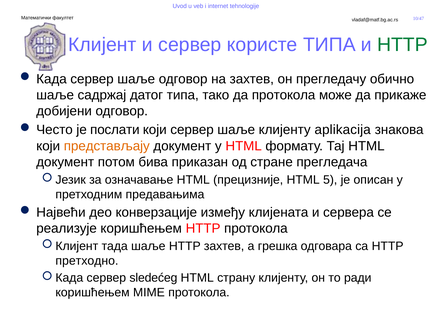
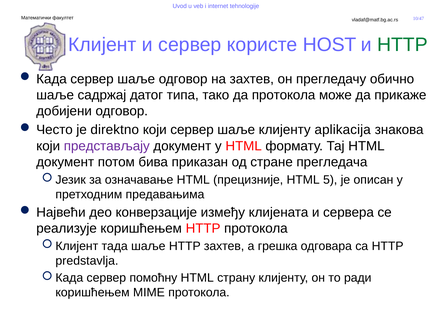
користе ТИПА: ТИПА -> HOST
послати: послати -> direktno
представљају colour: orange -> purple
претходно: претходно -> predstavlja
sledećeg: sledećeg -> помоћну
